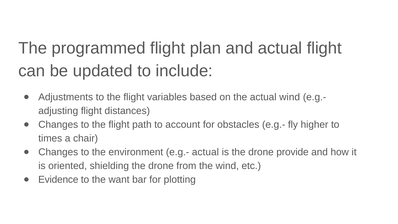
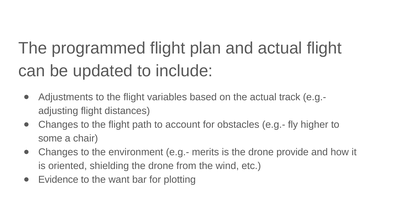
actual wind: wind -> track
times: times -> some
e.g.- actual: actual -> merits
